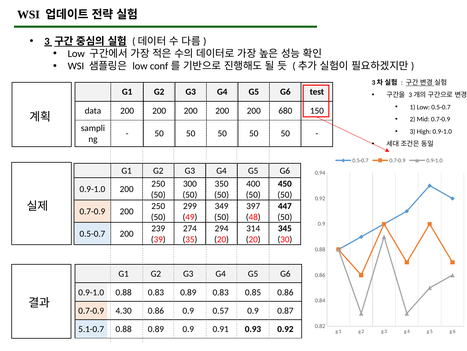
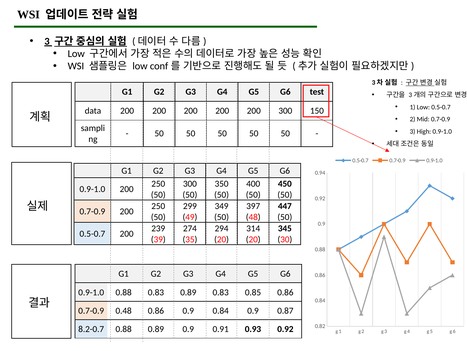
200 680: 680 -> 300
4.30: 4.30 -> 0.48
0.9 0.57: 0.57 -> 0.84
5.1-0.7: 5.1-0.7 -> 8.2-0.7
